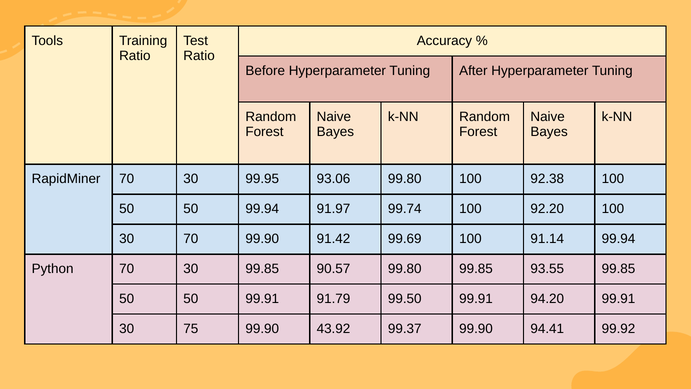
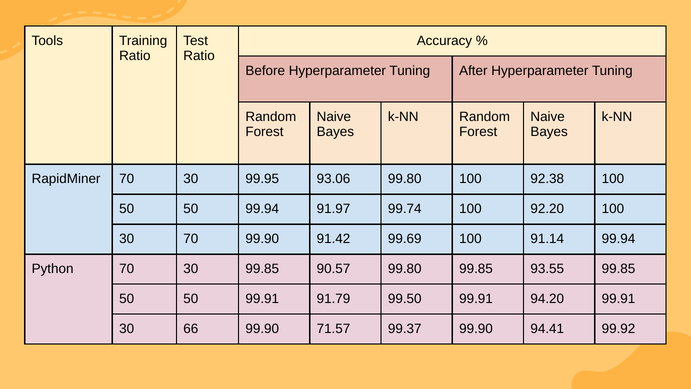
75: 75 -> 66
43.92: 43.92 -> 71.57
